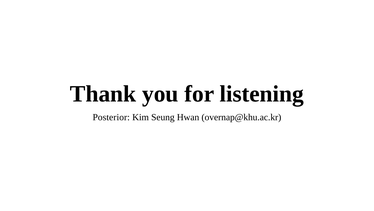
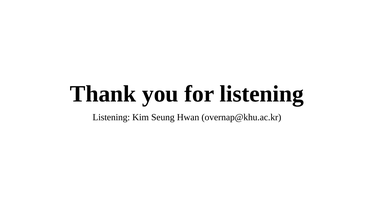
Posterior at (111, 117): Posterior -> Listening
